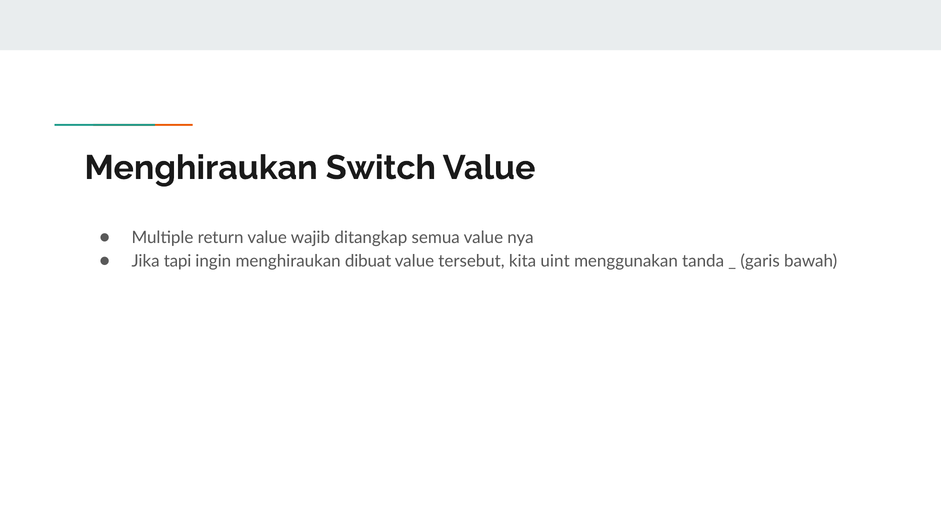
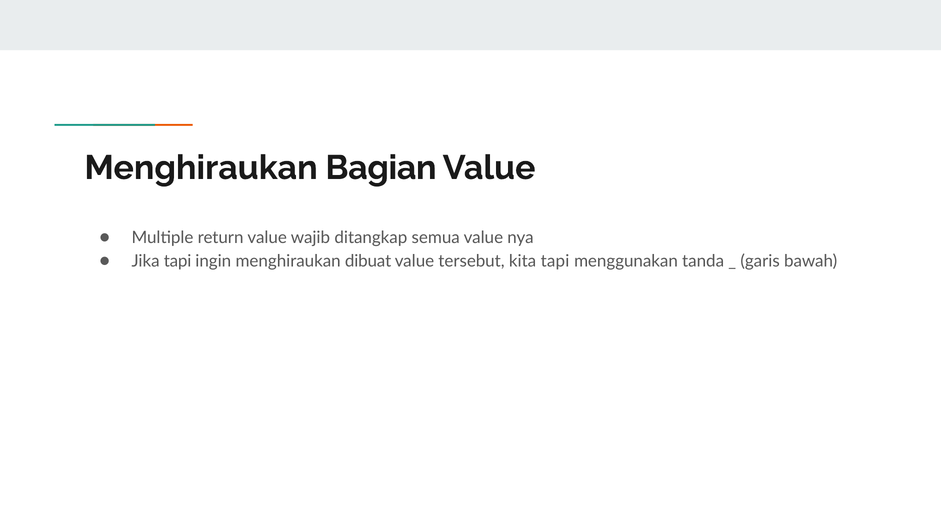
Switch: Switch -> Bagian
kita uint: uint -> tapi
